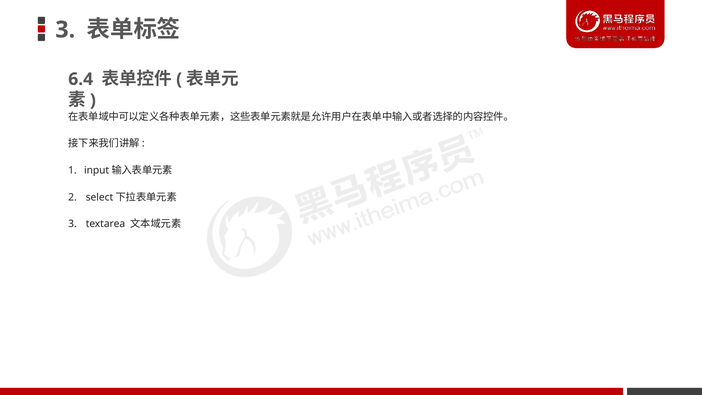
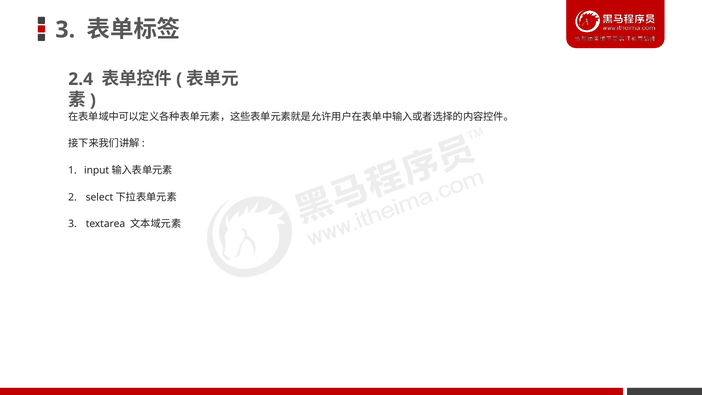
6.4: 6.4 -> 2.4
